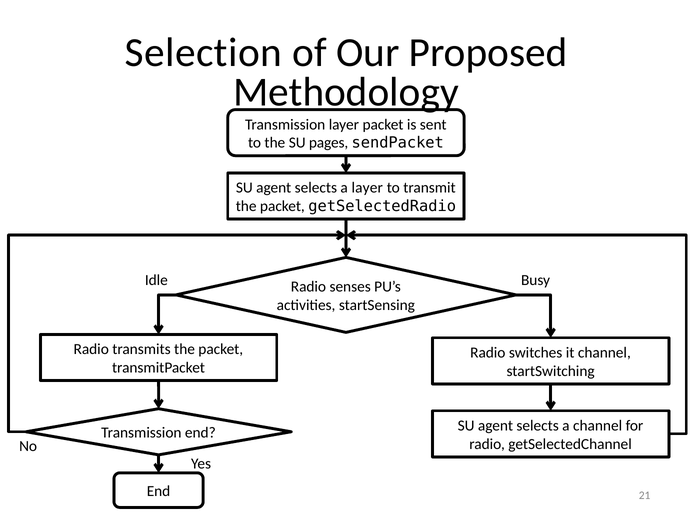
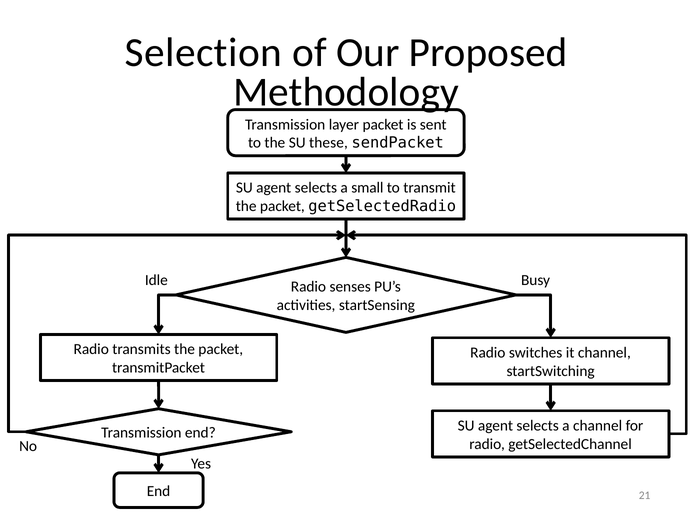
pages: pages -> these
a layer: layer -> small
